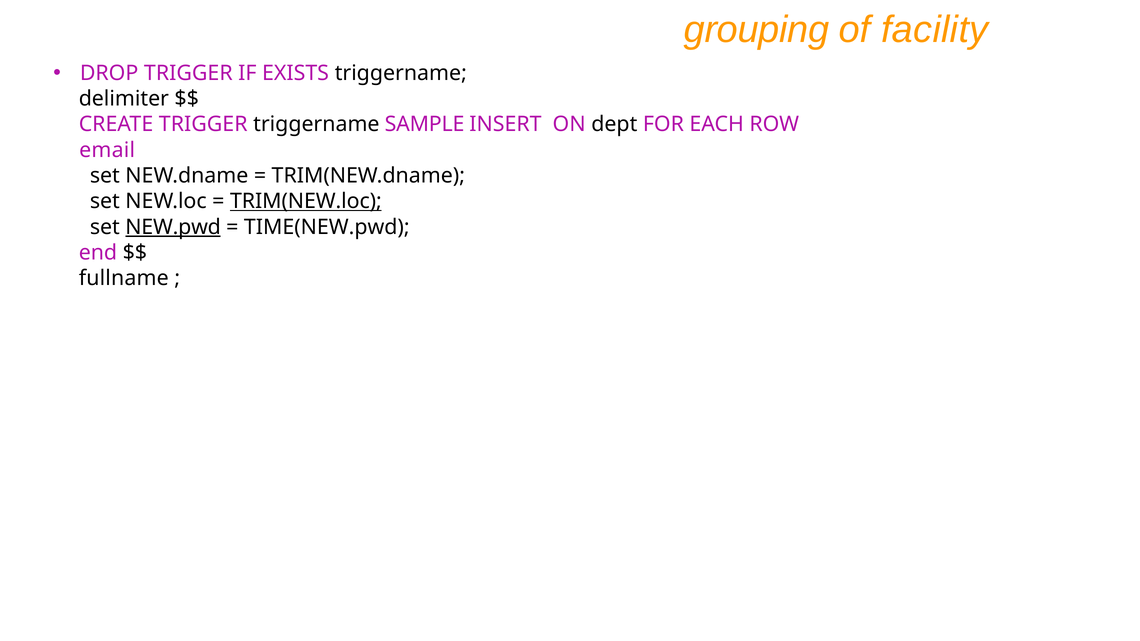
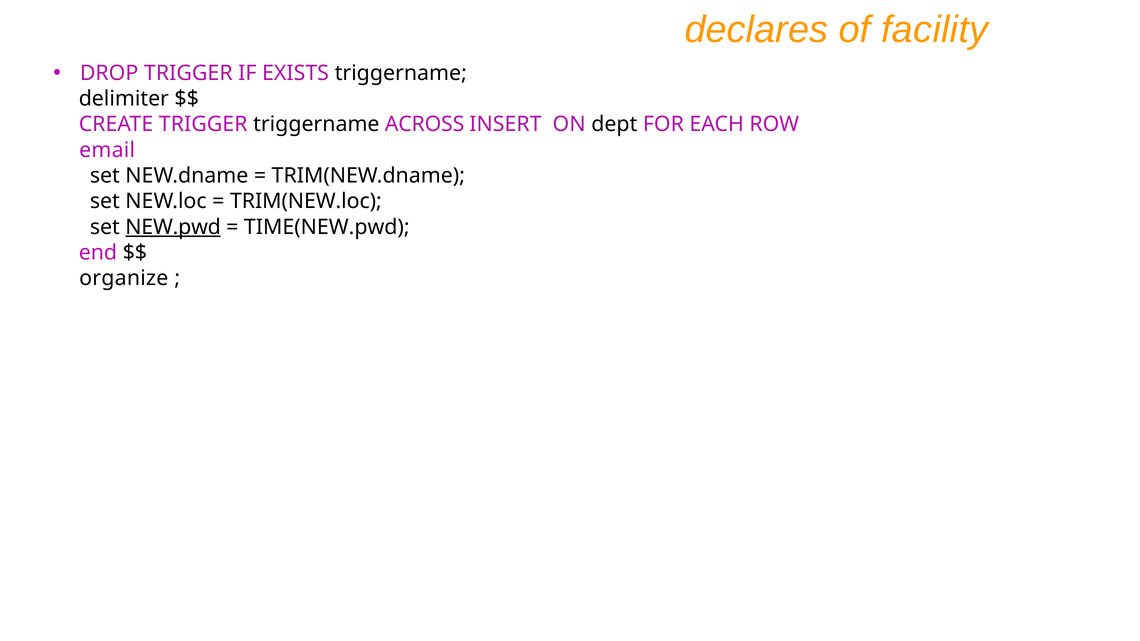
grouping: grouping -> declares
SAMPLE: SAMPLE -> ACROSS
TRIM(NEW.loc underline: present -> none
fullname: fullname -> organize
